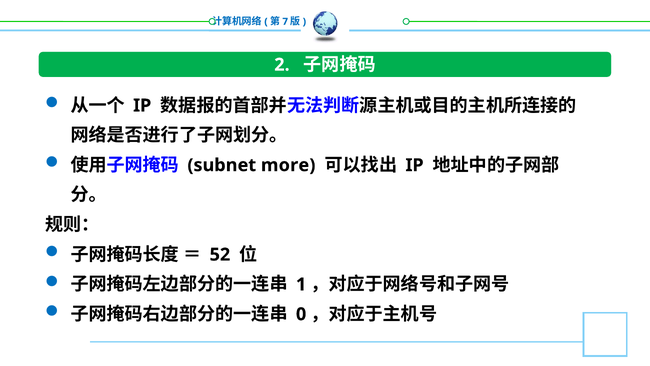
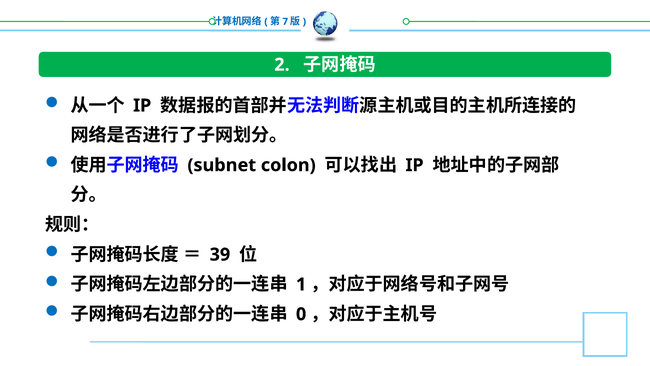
more: more -> colon
52: 52 -> 39
